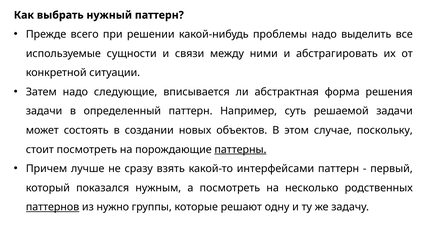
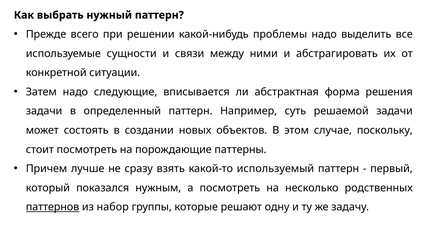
паттерны underline: present -> none
интерфейсами: интерфейсами -> используемый
нужно: нужно -> набор
